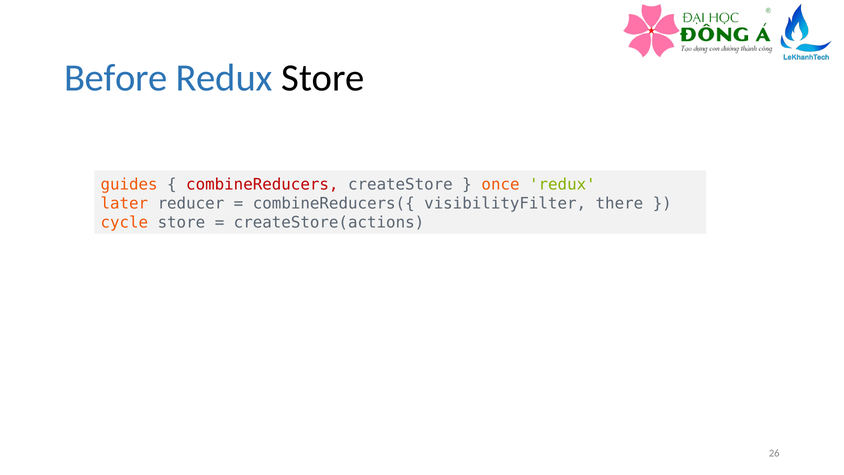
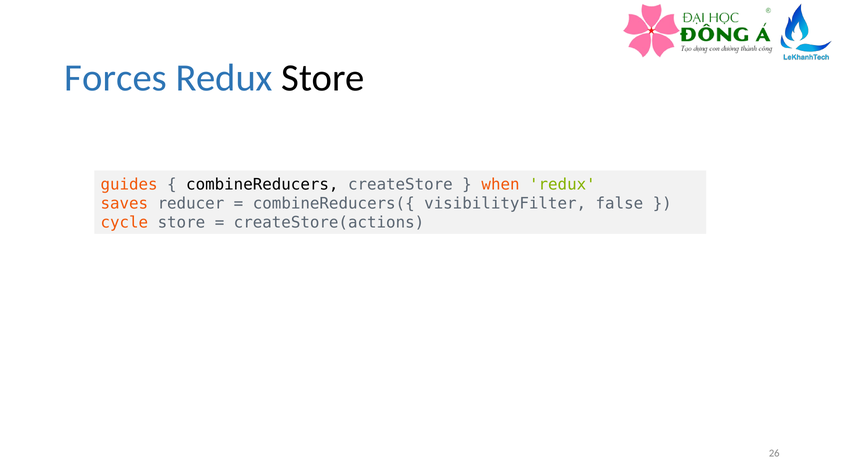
Before: Before -> Forces
combineReducers colour: red -> black
once: once -> when
later: later -> saves
there: there -> false
